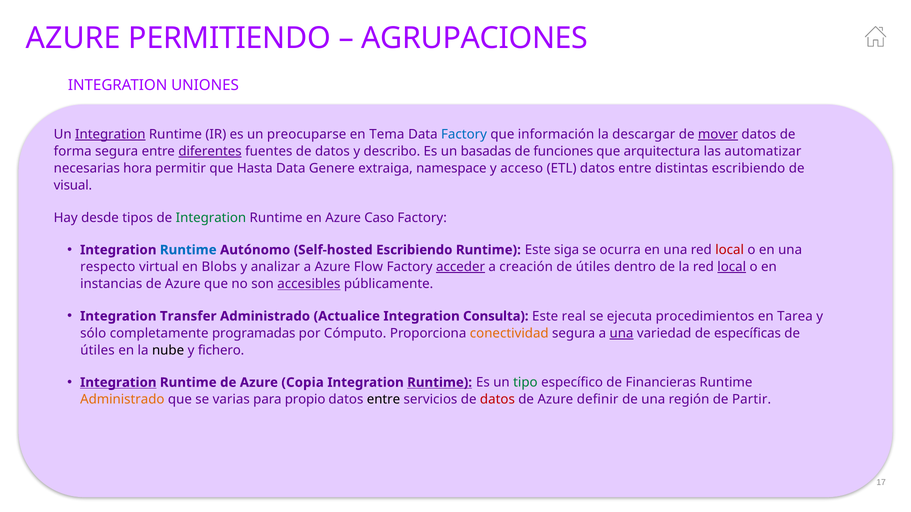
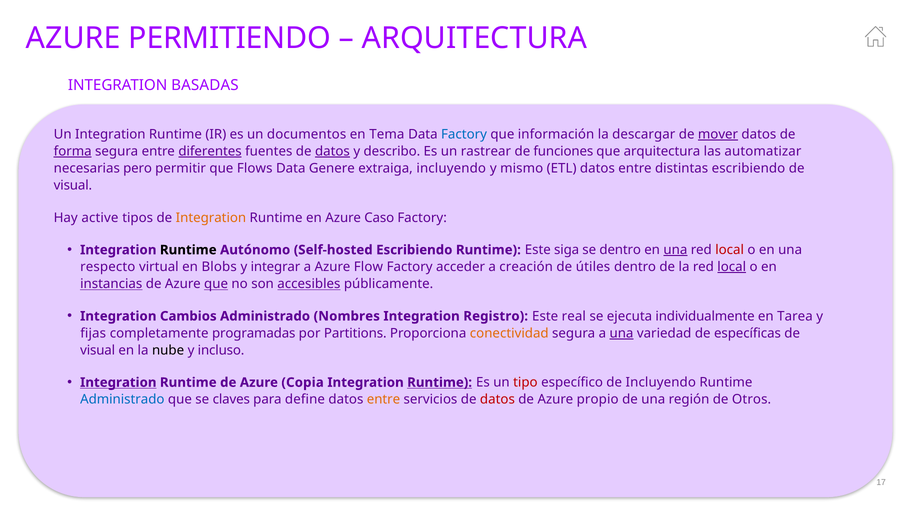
AGRUPACIONES at (475, 38): AGRUPACIONES -> ARQUITECTURA
UNIONES: UNIONES -> BASADAS
Integration at (110, 134) underline: present -> none
preocuparse: preocuparse -> documentos
forma underline: none -> present
datos at (332, 152) underline: none -> present
basadas: basadas -> rastrear
hora: hora -> pero
Hasta: Hasta -> Flows
extraiga namespace: namespace -> incluyendo
acceso: acceso -> mismo
desde: desde -> active
Integration at (211, 218) colour: green -> orange
Runtime at (188, 250) colour: blue -> black
se ocurra: ocurra -> dentro
una at (675, 250) underline: none -> present
analizar: analizar -> integrar
acceder underline: present -> none
instancias underline: none -> present
que at (216, 284) underline: none -> present
Transfer: Transfer -> Cambios
Actualice: Actualice -> Nombres
Consulta: Consulta -> Registro
procedimientos: procedimientos -> individualmente
sólo: sólo -> fijas
Cómputo: Cómputo -> Partitions
útiles at (97, 351): útiles -> visual
fichero: fichero -> incluso
tipo colour: green -> red
de Financieras: Financieras -> Incluyendo
Administrado at (122, 400) colour: orange -> blue
varias: varias -> claves
propio: propio -> define
entre at (383, 400) colour: black -> orange
definir: definir -> propio
Partir: Partir -> Otros
